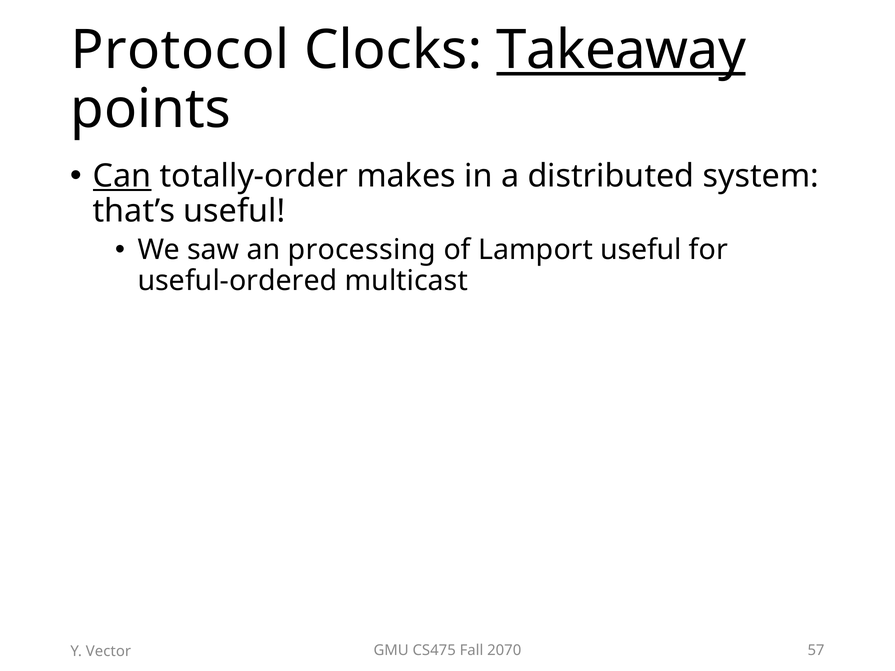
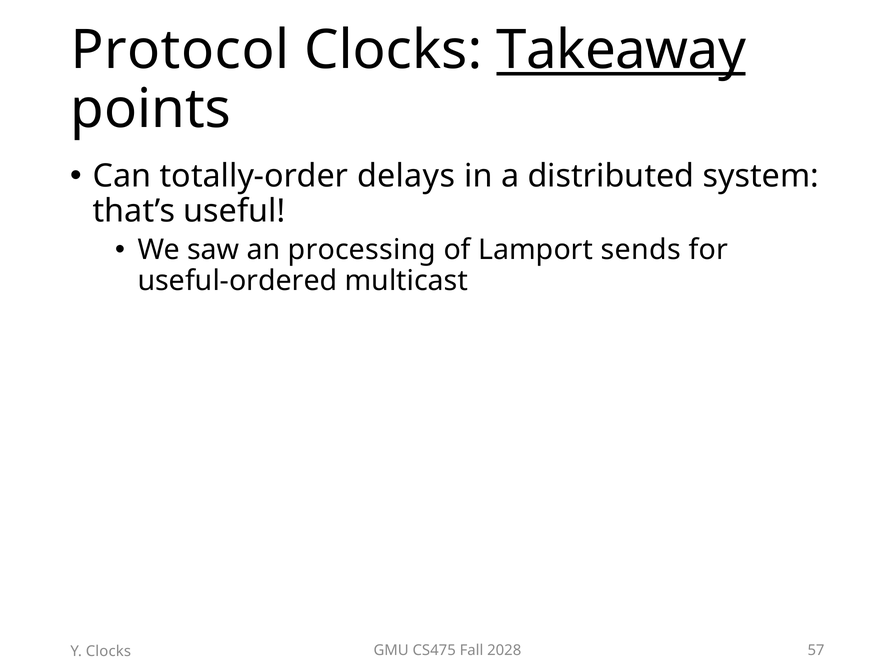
Can underline: present -> none
makes: makes -> delays
Lamport useful: useful -> sends
2070: 2070 -> 2028
Y Vector: Vector -> Clocks
